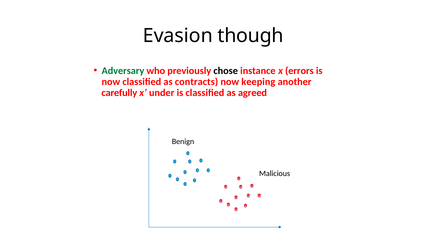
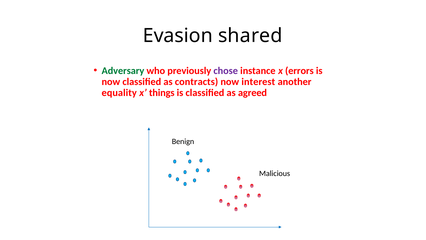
though: though -> shared
chose colour: black -> purple
keeping: keeping -> interest
carefully: carefully -> equality
under: under -> things
